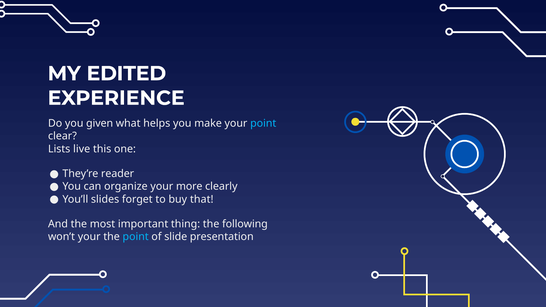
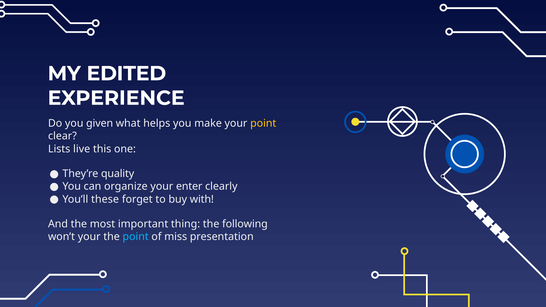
point at (263, 123) colour: light blue -> yellow
reader: reader -> quality
more: more -> enter
slides: slides -> these
that: that -> with
slide: slide -> miss
